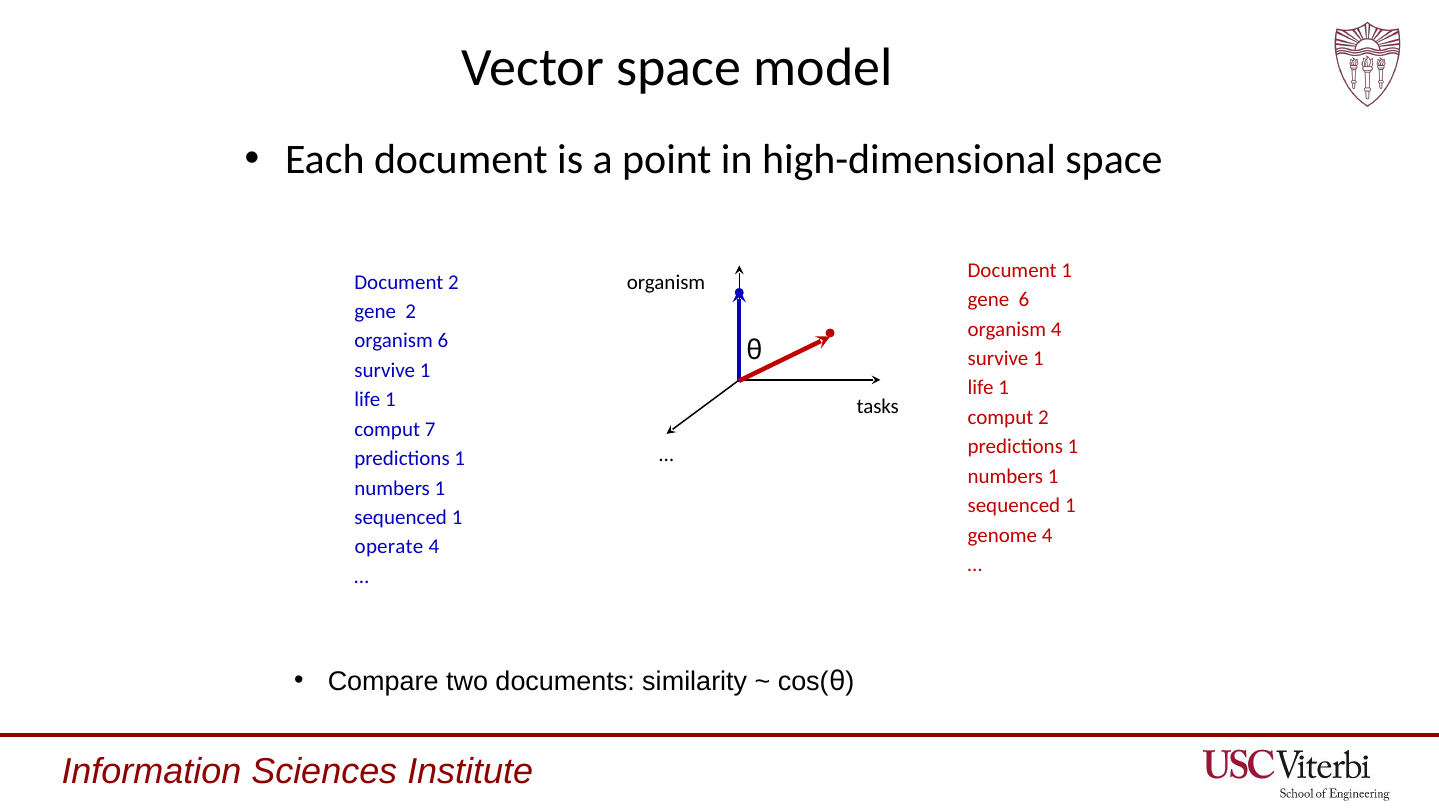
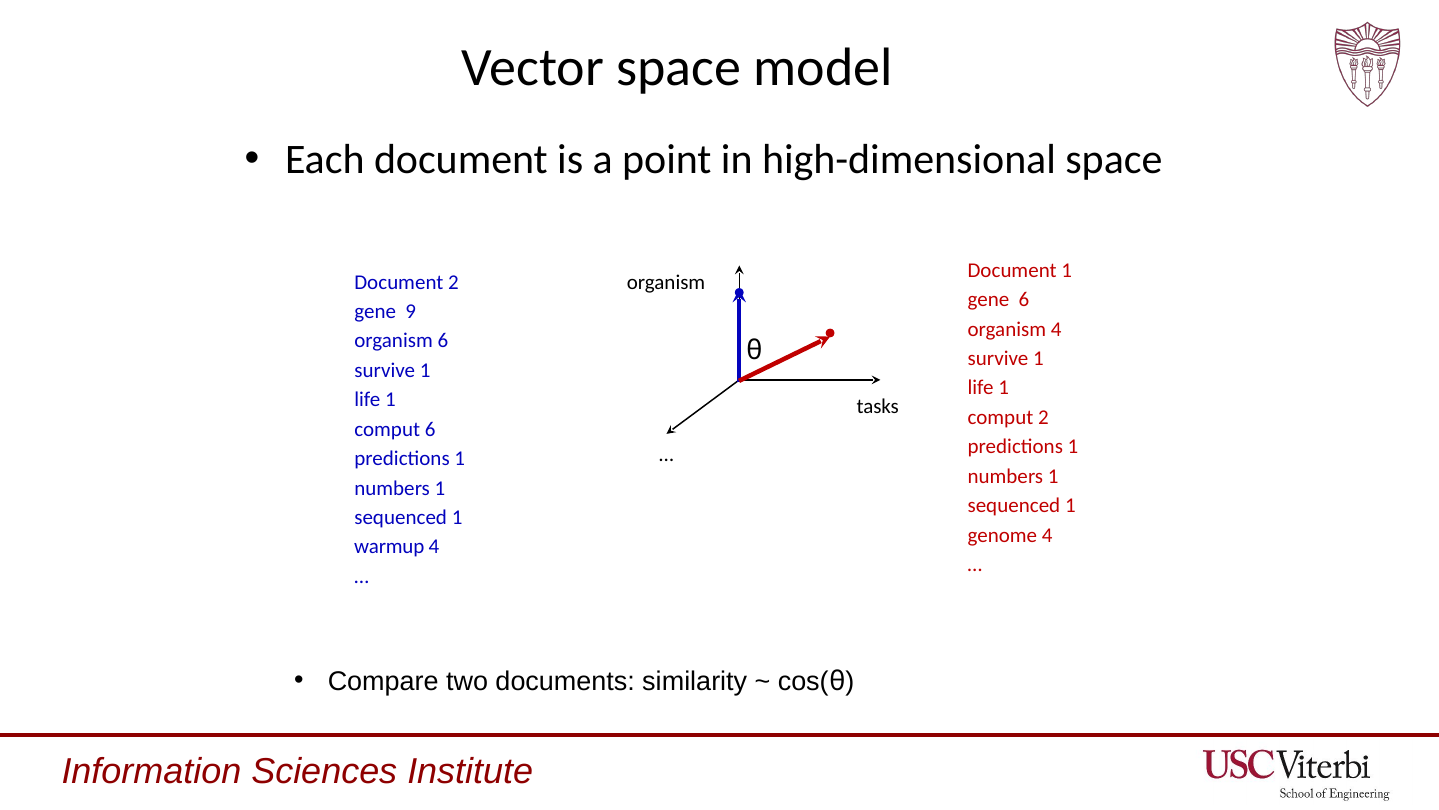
gene 2: 2 -> 9
comput 7: 7 -> 6
operate: operate -> warmup
